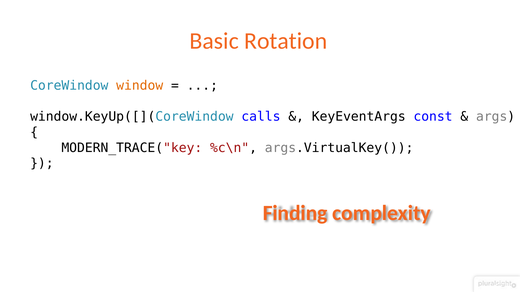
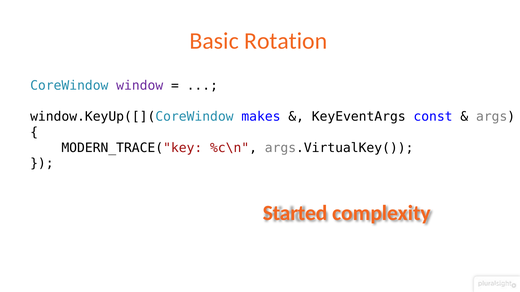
window colour: orange -> purple
calls: calls -> makes
Finding: Finding -> Started
